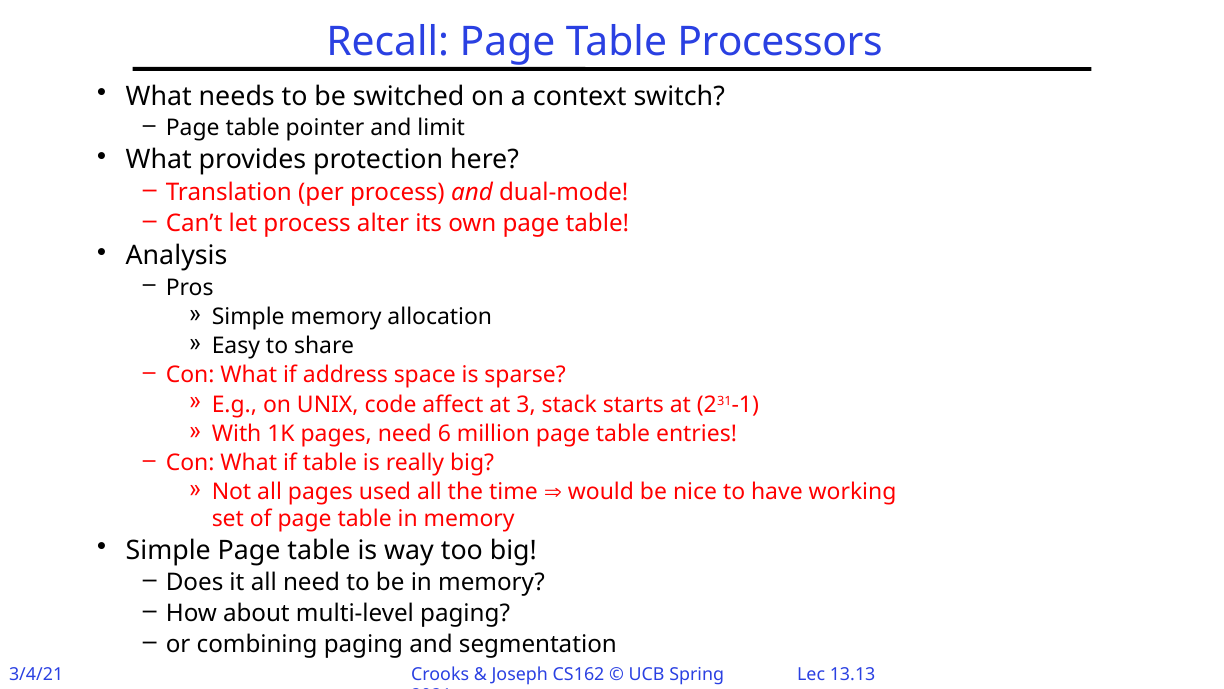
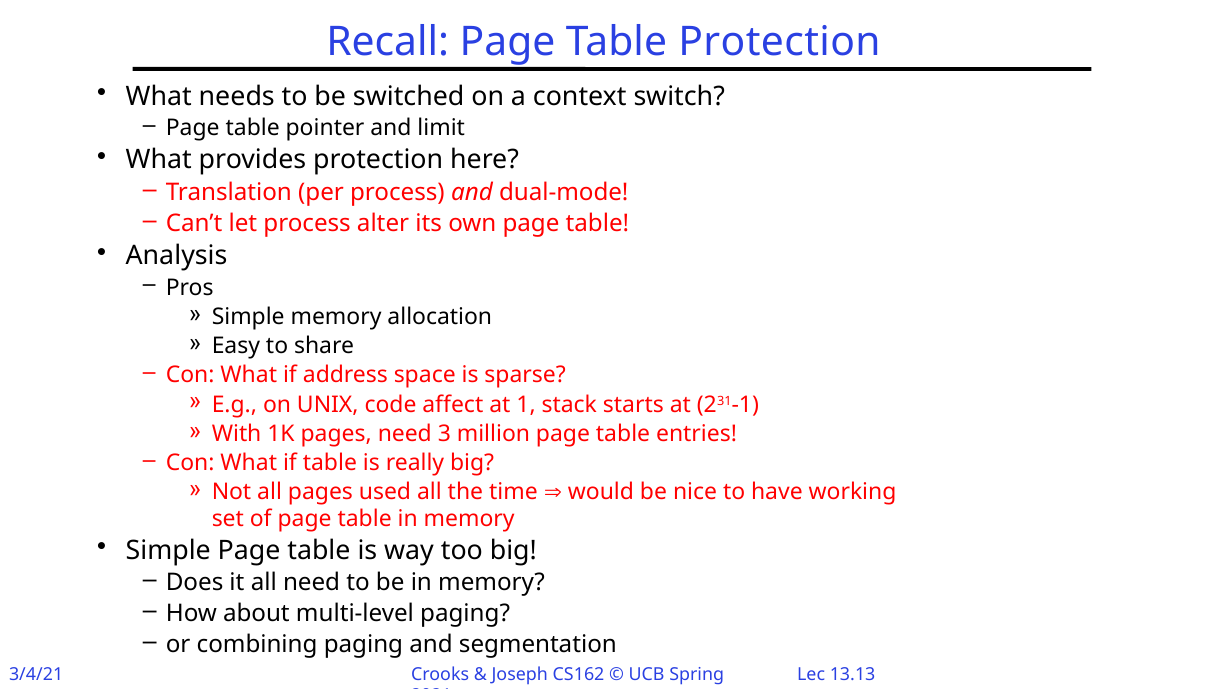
Table Processors: Processors -> Protection
3: 3 -> 1
6: 6 -> 3
